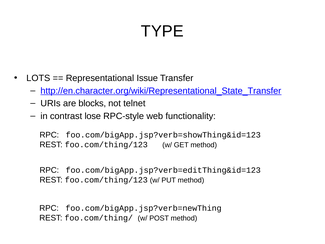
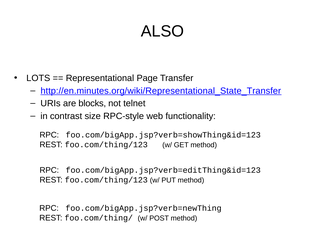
TYPE: TYPE -> ALSO
Issue: Issue -> Page
http://en.character.org/wiki/Representational_State_Transfer: http://en.character.org/wiki/Representational_State_Transfer -> http://en.minutes.org/wiki/Representational_State_Transfer
lose: lose -> size
